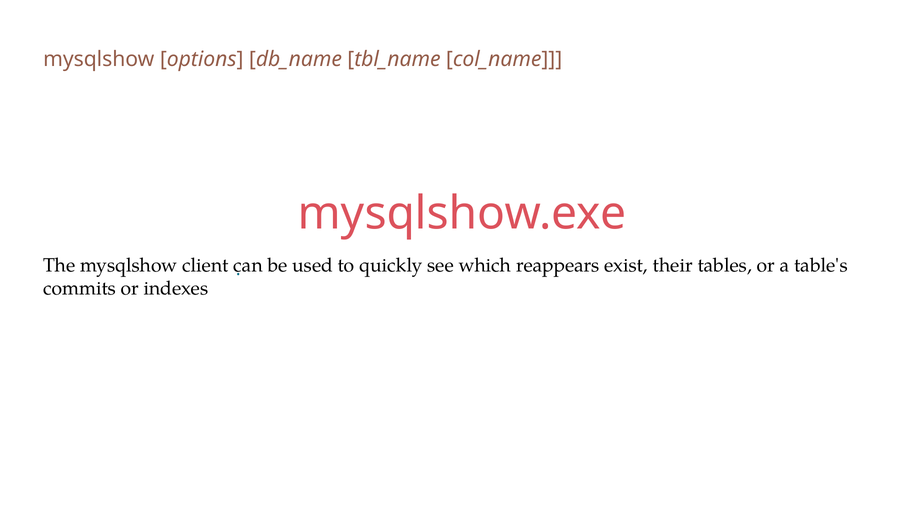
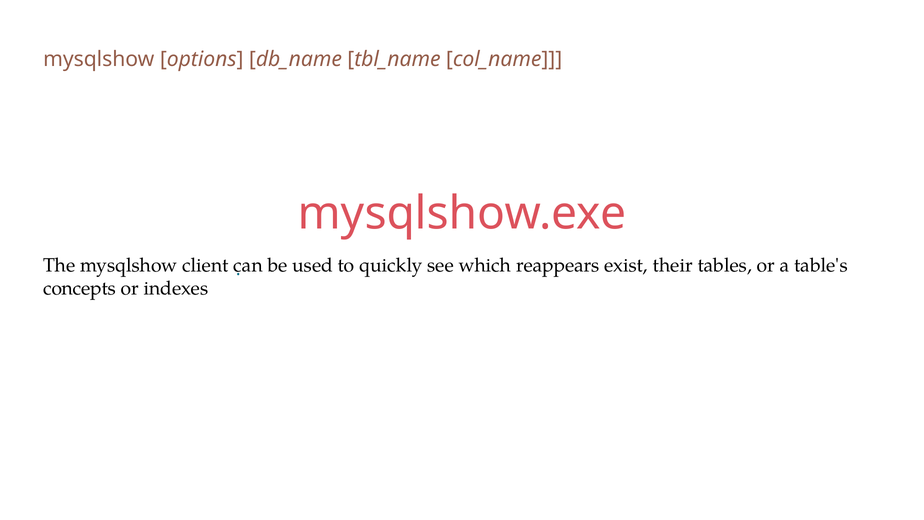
commits: commits -> concepts
